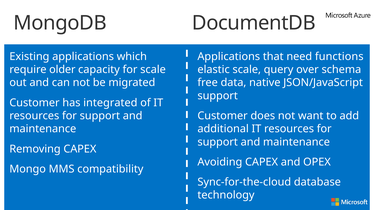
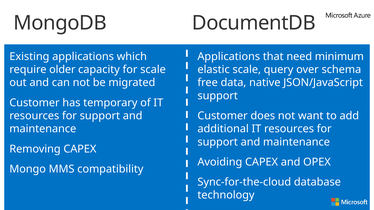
functions: functions -> minimum
integrated: integrated -> temporary
